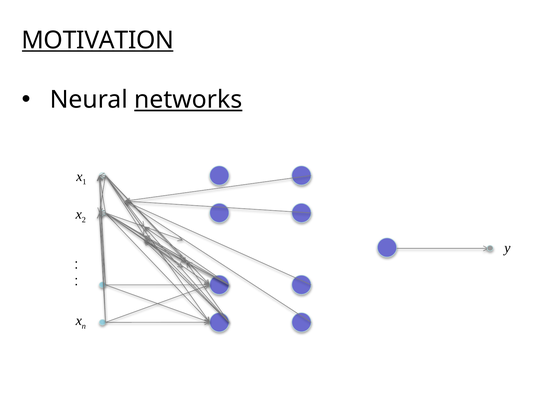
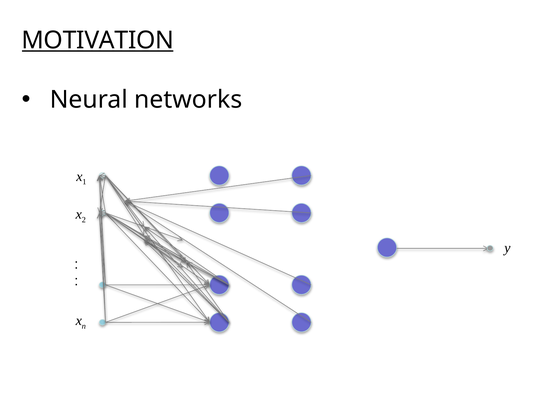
networks underline: present -> none
